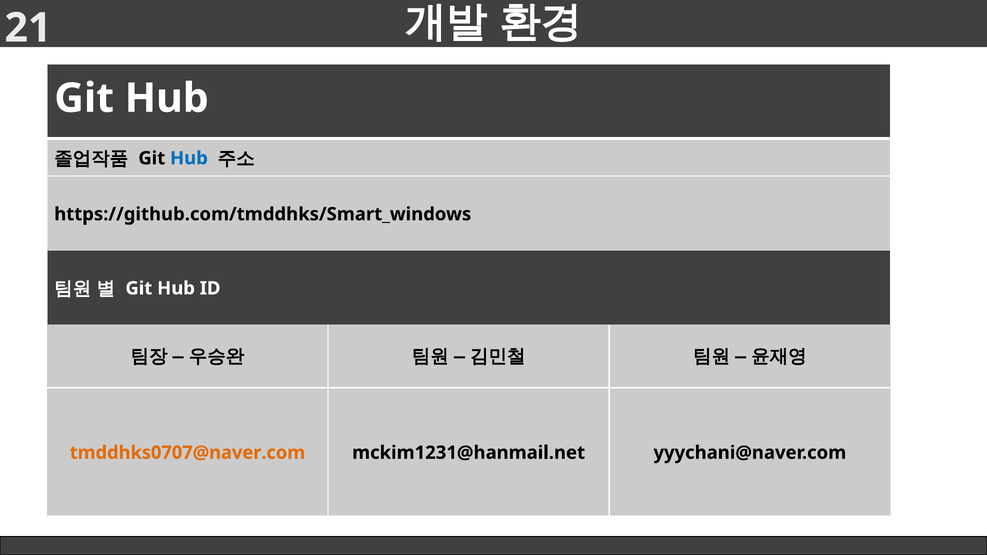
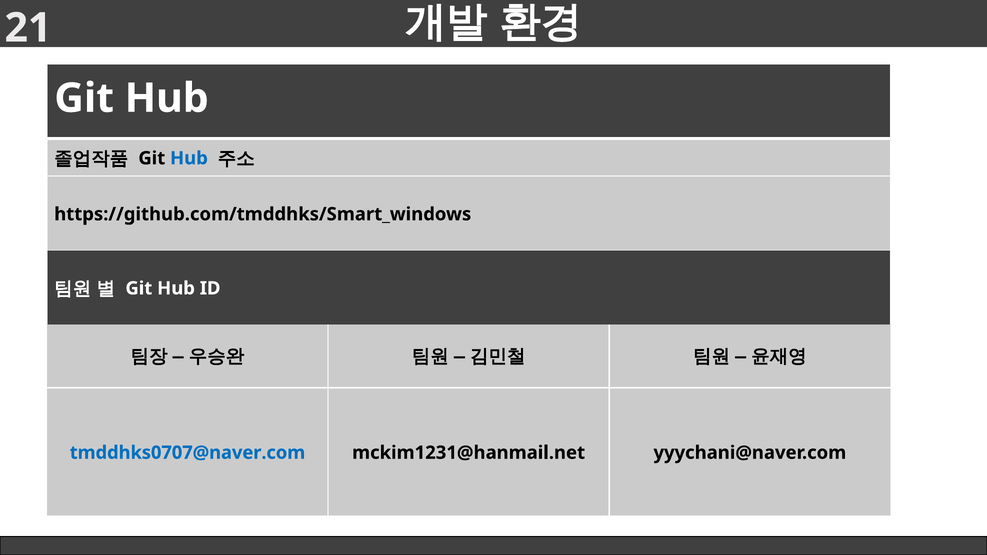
tmddhks0707@naver.com colour: orange -> blue
